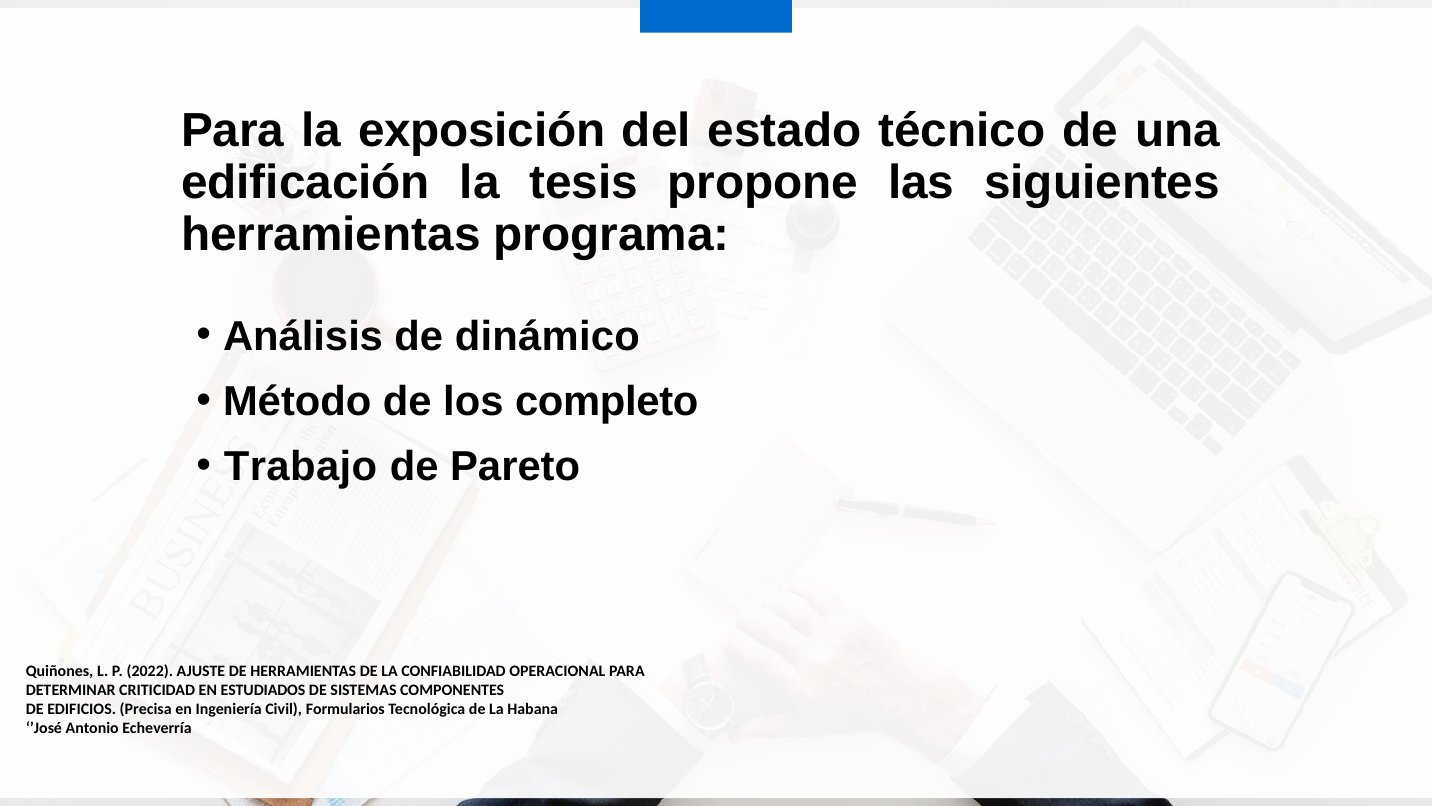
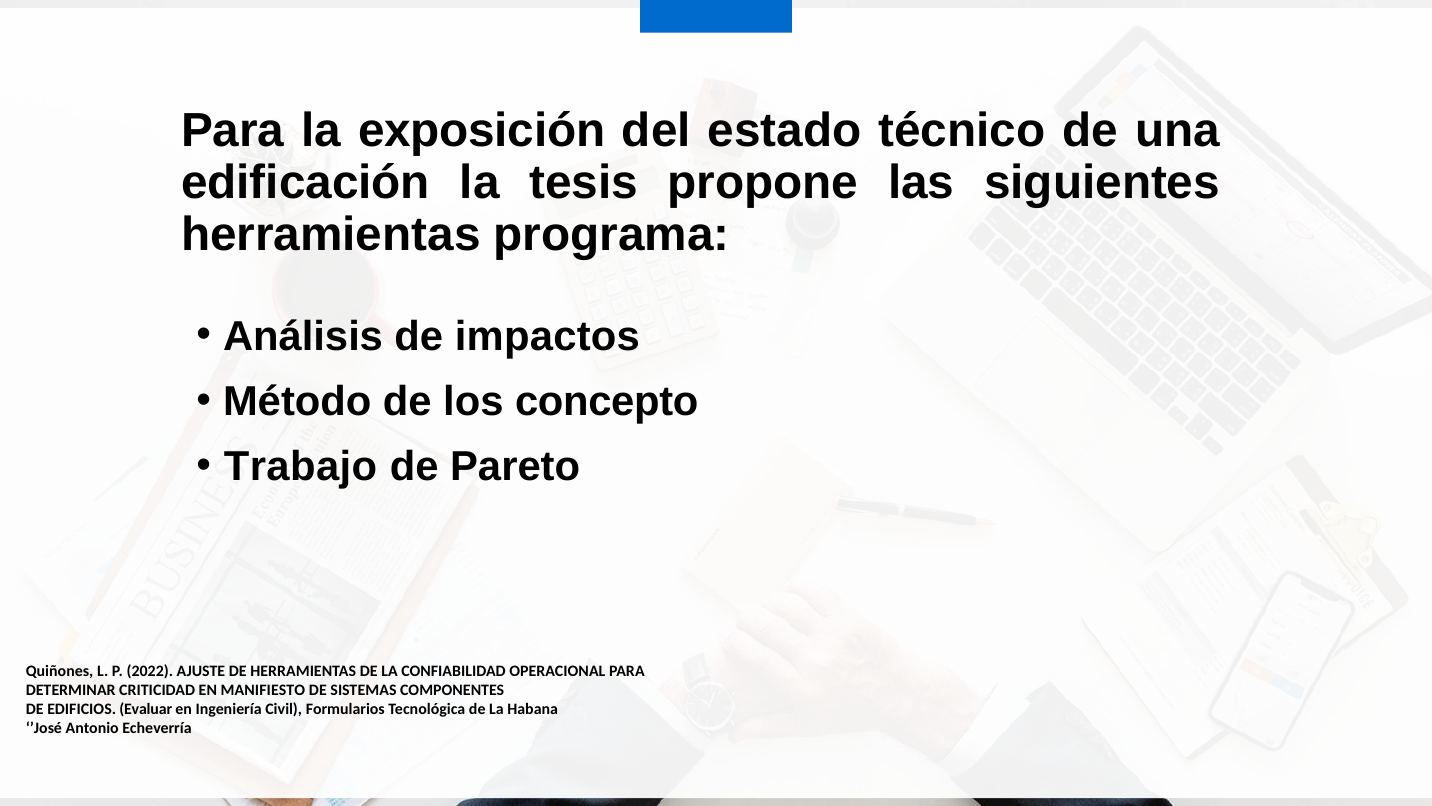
dinámico: dinámico -> impactos
completo: completo -> concepto
ESTUDIADOS: ESTUDIADOS -> MANIFIESTO
Precisa: Precisa -> Evaluar
